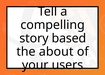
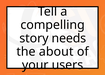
based: based -> needs
